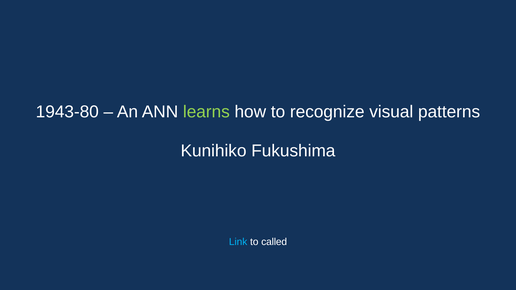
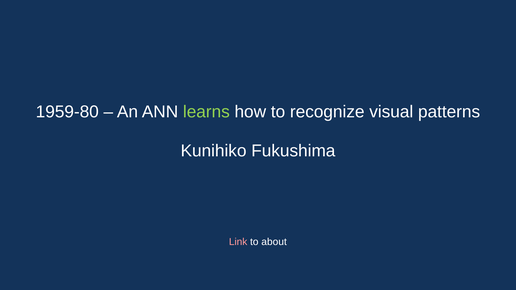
1943-80: 1943-80 -> 1959-80
Link colour: light blue -> pink
called: called -> about
